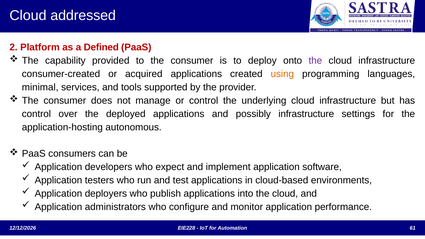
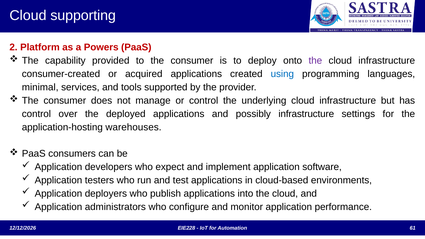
addressed: addressed -> supporting
Defined: Defined -> Powers
using colour: orange -> blue
autonomous: autonomous -> warehouses
